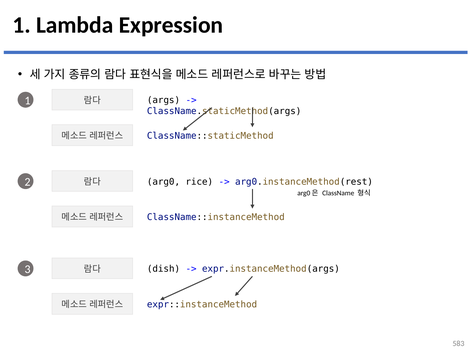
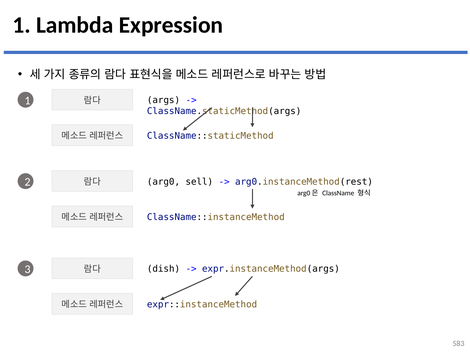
rice: rice -> sell
